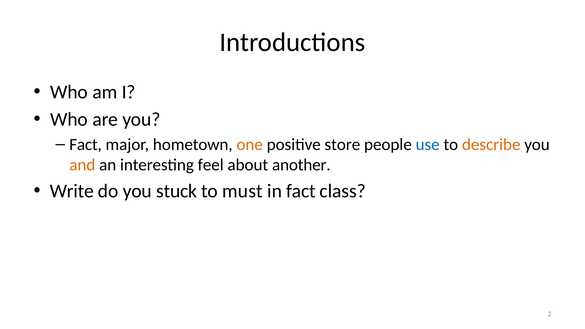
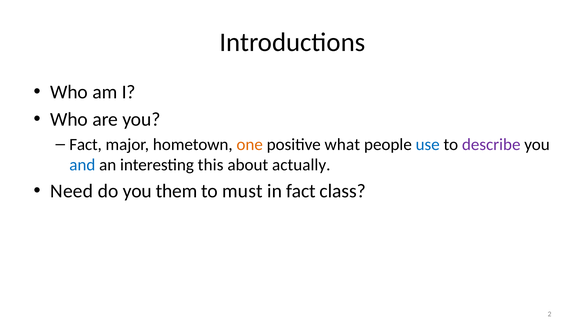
store: store -> what
describe colour: orange -> purple
and colour: orange -> blue
feel: feel -> this
another: another -> actually
Write: Write -> Need
stuck: stuck -> them
